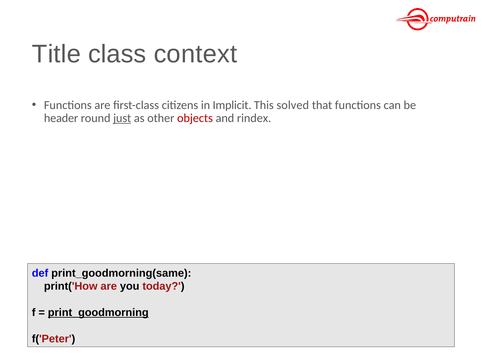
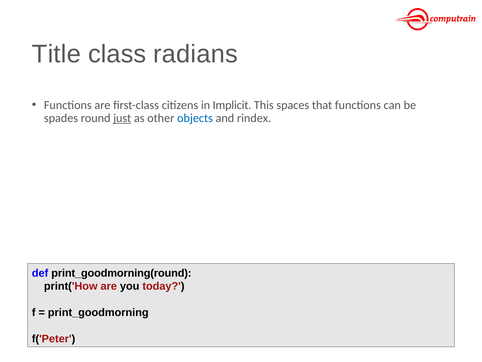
context: context -> radians
solved: solved -> spaces
header: header -> spades
objects colour: red -> blue
print_goodmorning(same: print_goodmorning(same -> print_goodmorning(round
print_goodmorning underline: present -> none
